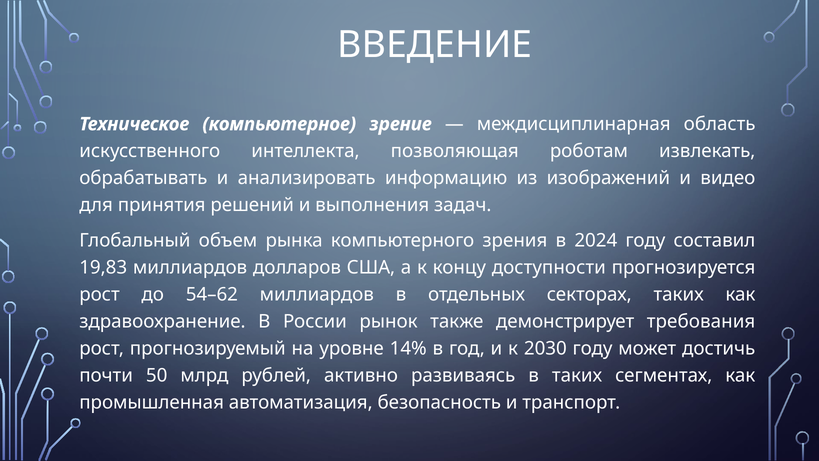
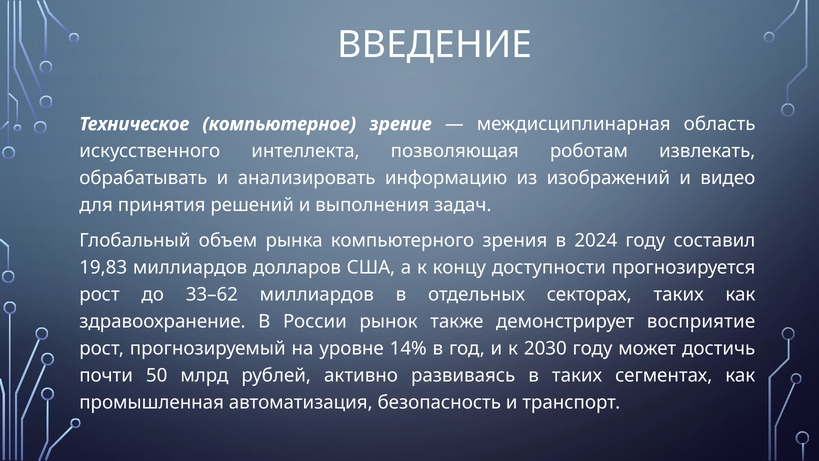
54–62: 54–62 -> 33–62
требования: требования -> восприятие
